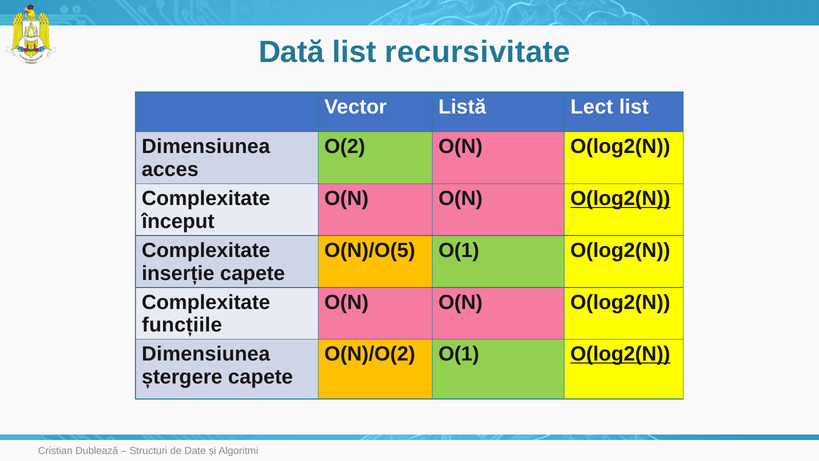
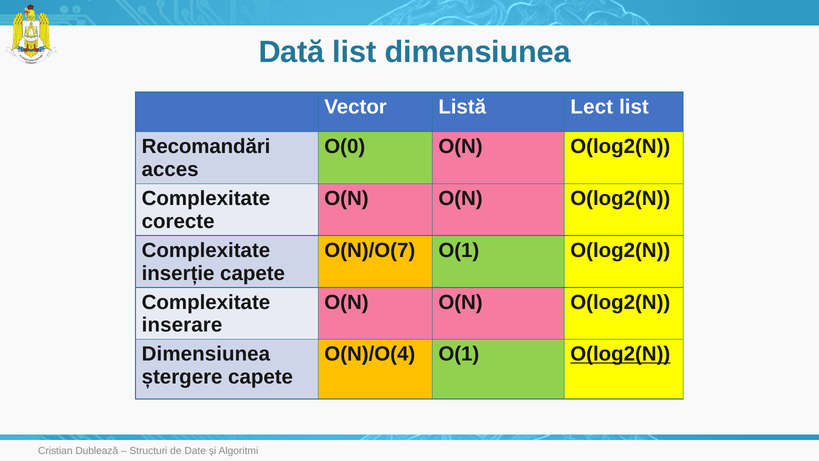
list recursivitate: recursivitate -> dimensiunea
Dimensiunea at (206, 147): Dimensiunea -> Recomandări
O(2: O(2 -> O(0
O(log2(N at (620, 198) underline: present -> none
început: început -> corecte
O(N)/O(5: O(N)/O(5 -> O(N)/O(7
funcțiile: funcțiile -> inserare
O(N)/O(2: O(N)/O(2 -> O(N)/O(4
